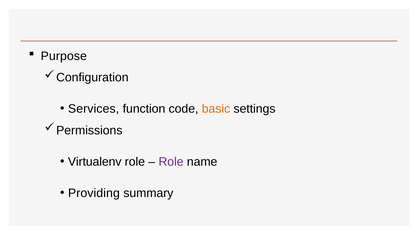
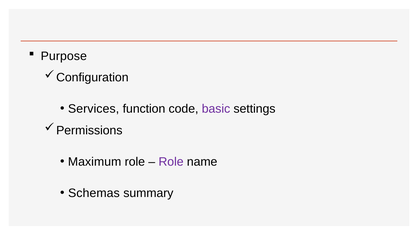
basic colour: orange -> purple
Virtualenv: Virtualenv -> Maximum
Providing: Providing -> Schemas
